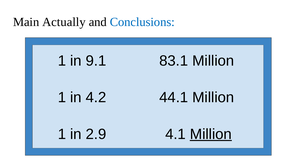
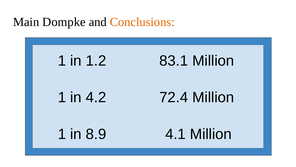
Actually: Actually -> Dompke
Conclusions colour: blue -> orange
9.1: 9.1 -> 1.2
44.1: 44.1 -> 72.4
2.9: 2.9 -> 8.9
Million at (211, 134) underline: present -> none
